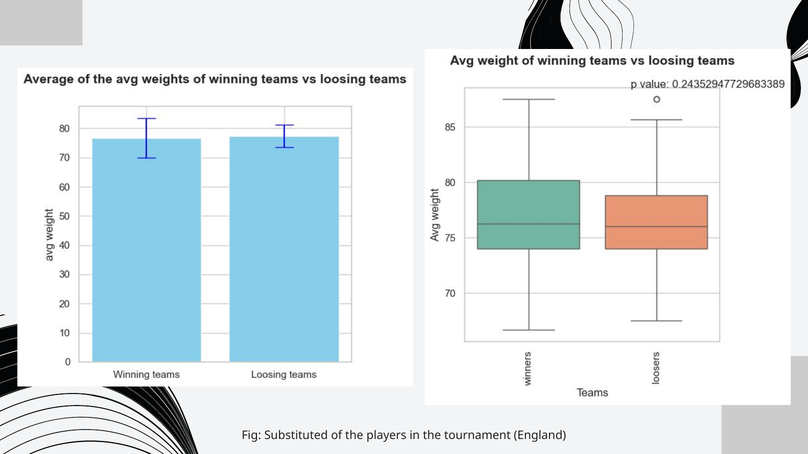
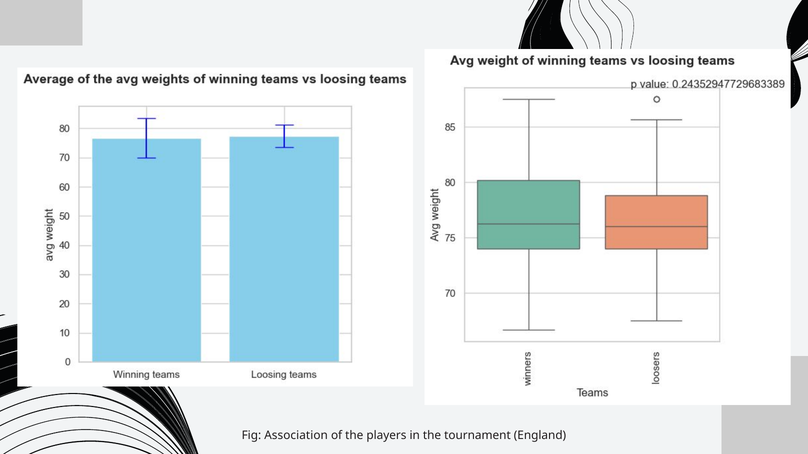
Substituted: Substituted -> Association
